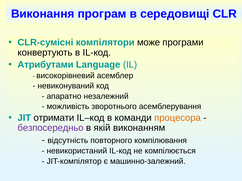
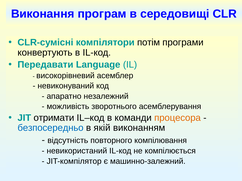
може: може -> потім
Атрибутами: Атрибутами -> Передавати
безпосередньо colour: purple -> blue
